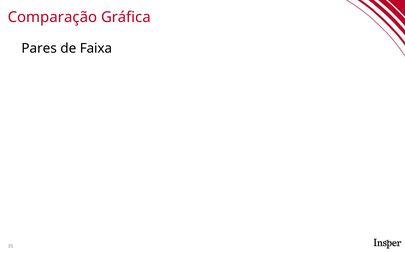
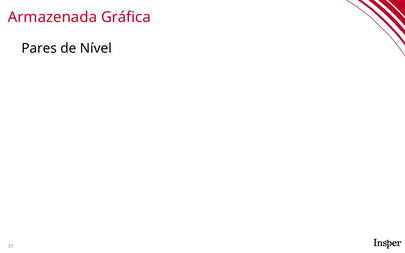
Comparação: Comparação -> Armazenada
Faixa: Faixa -> Nível
